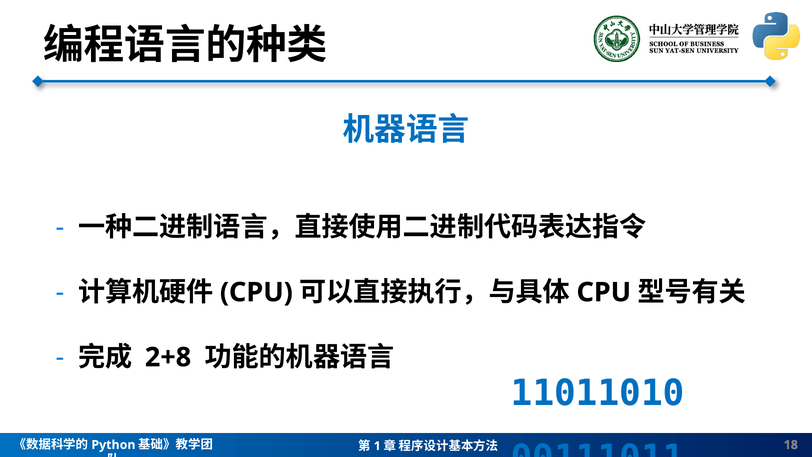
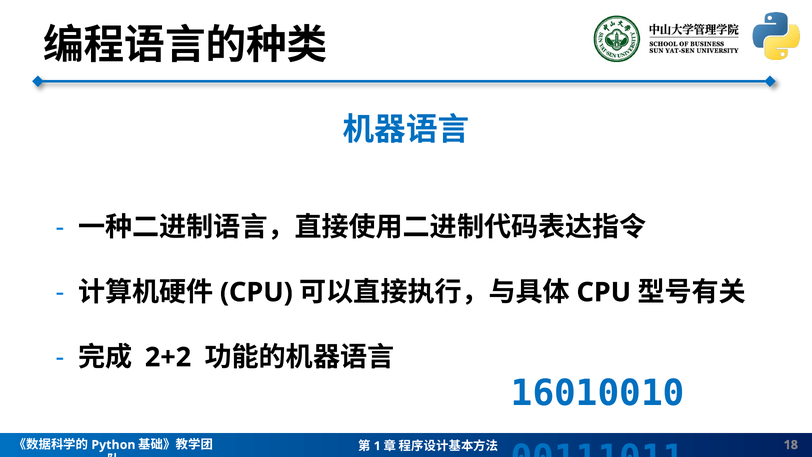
2+8: 2+8 -> 2+2
11011010: 11011010 -> 16010010
